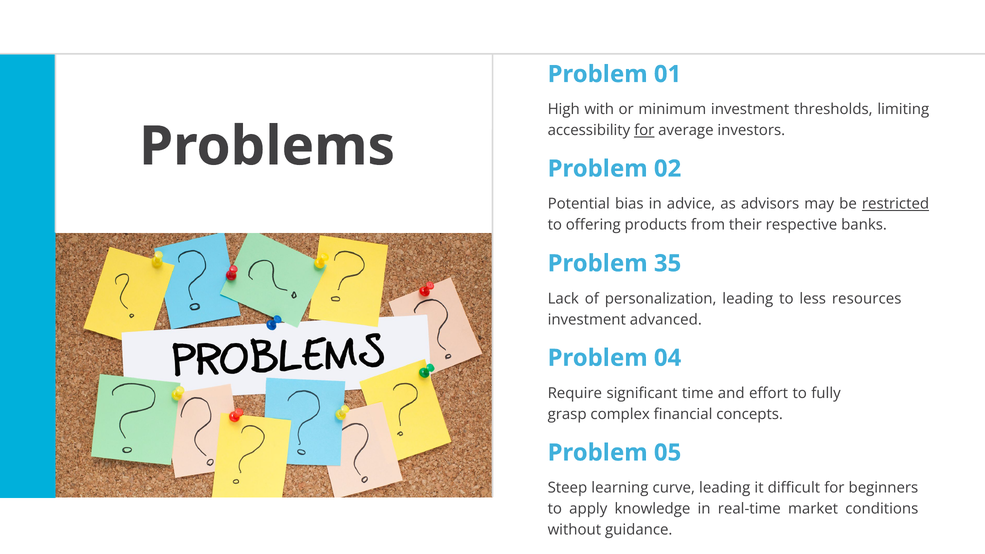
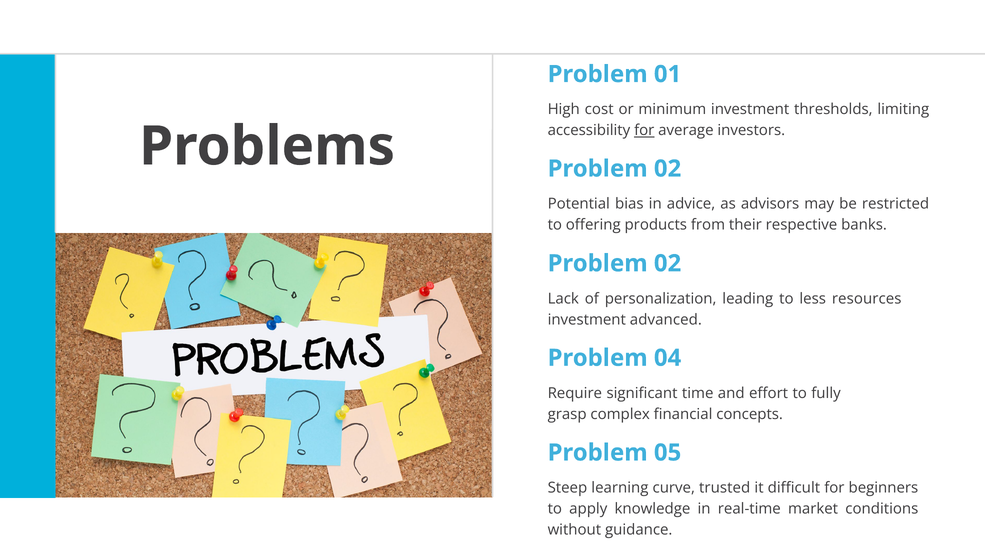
with: with -> cost
restricted underline: present -> none
35 at (668, 263): 35 -> 02
curve leading: leading -> trusted
